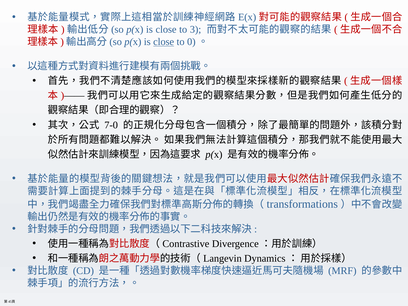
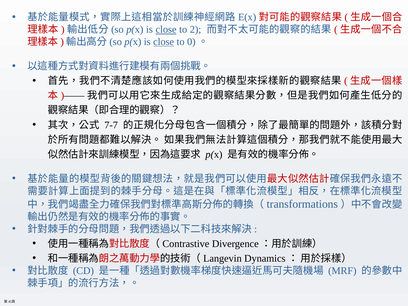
close at (166, 30) underline: none -> present
3: 3 -> 2
7-0: 7-0 -> 7-7
